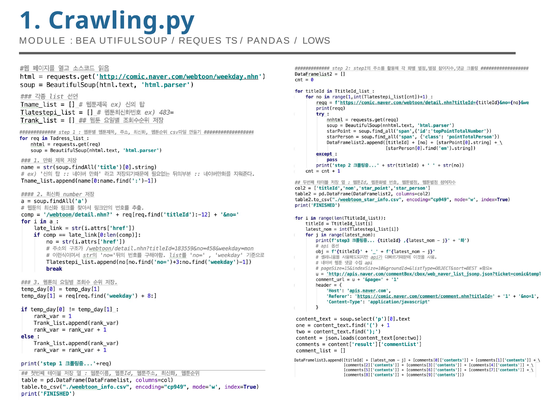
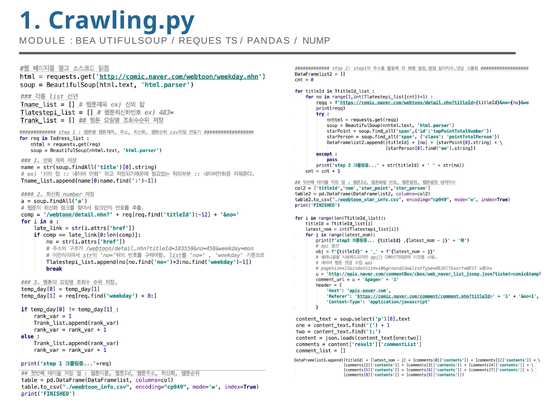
LOWS: LOWS -> NUMP
